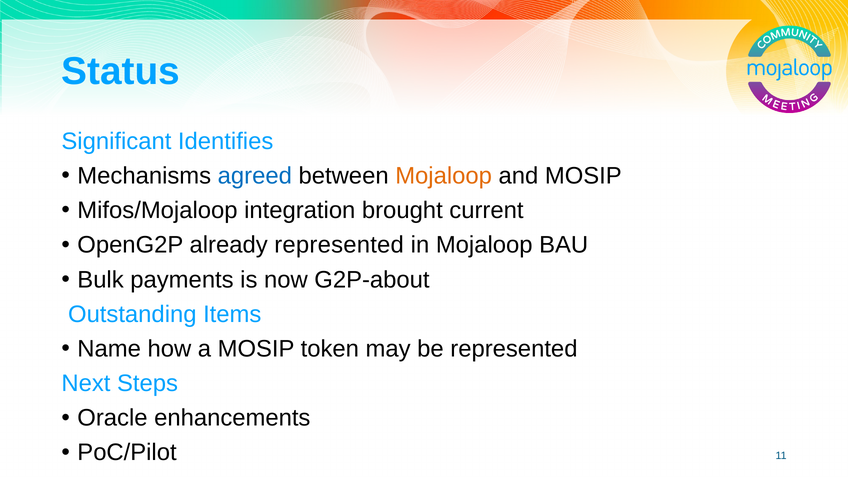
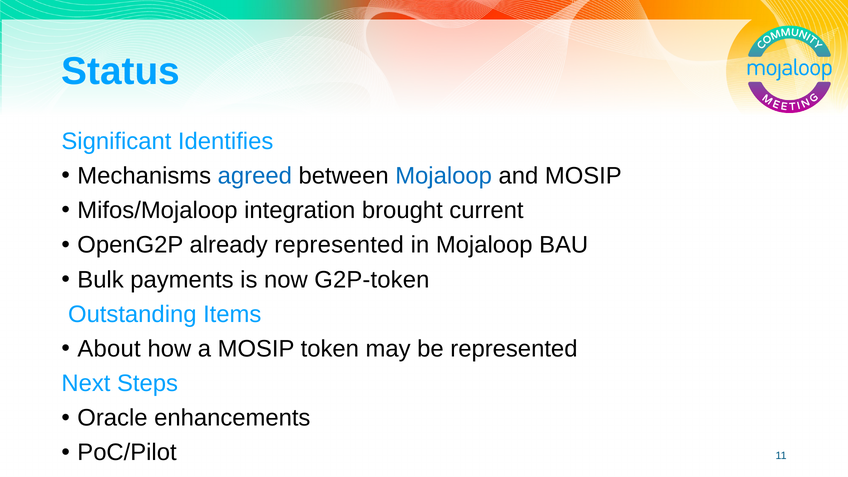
Mojaloop at (444, 176) colour: orange -> blue
G2P-about: G2P-about -> G2P-token
Name: Name -> About
